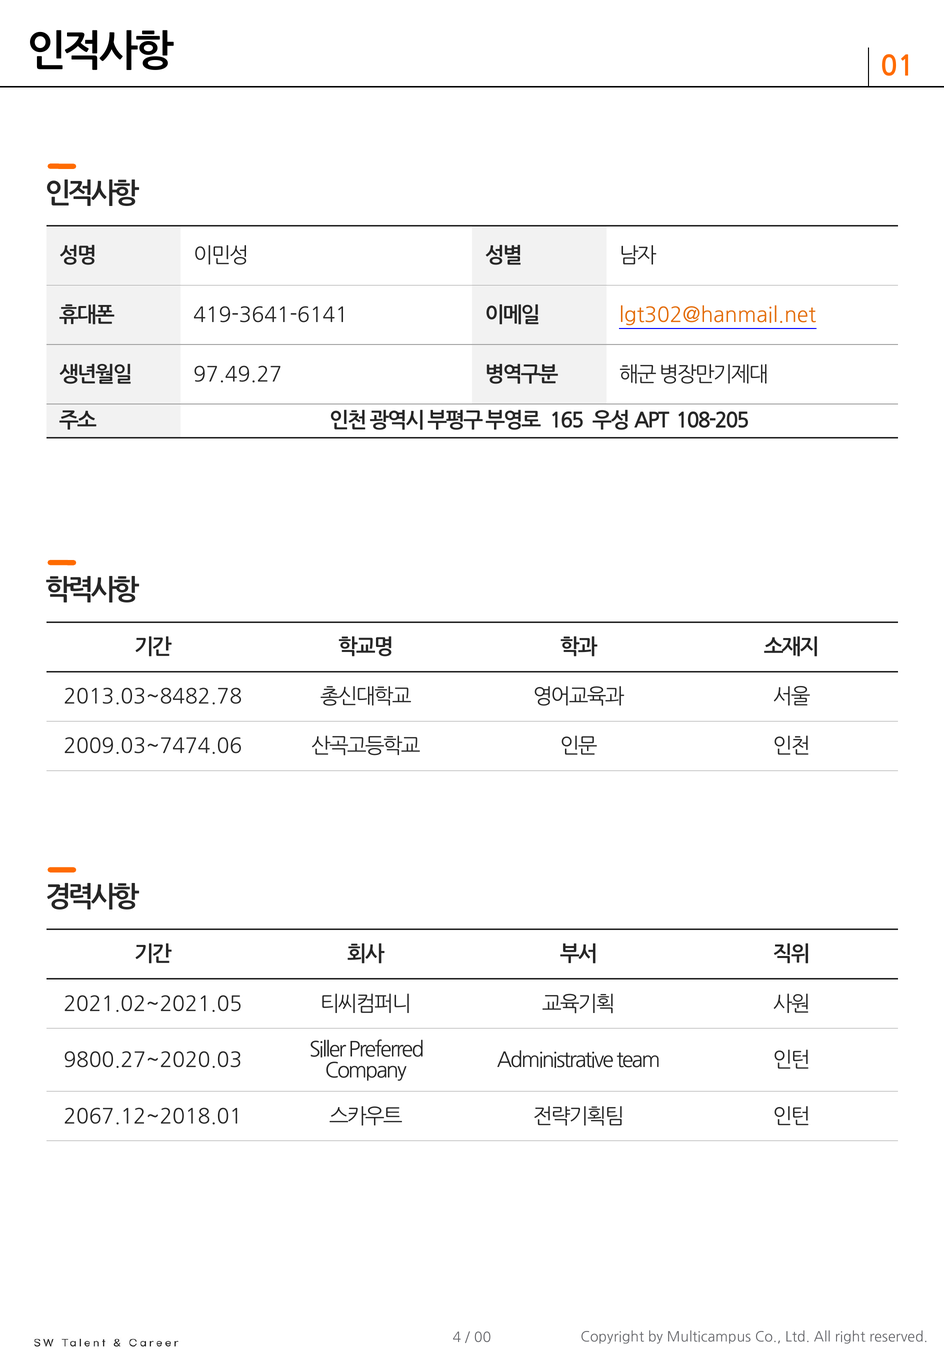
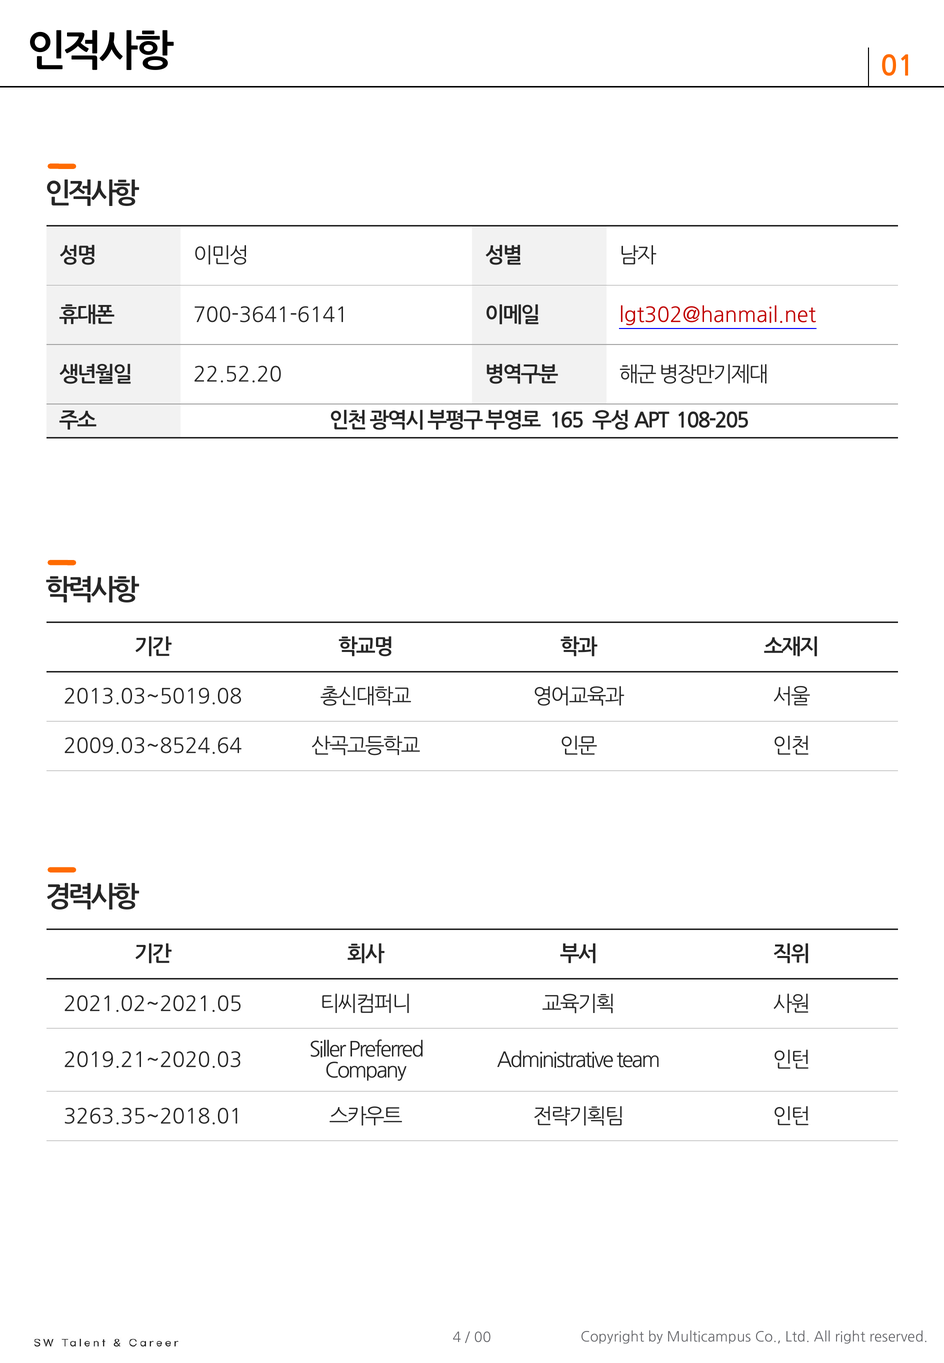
419-3641-6141: 419-3641-6141 -> 700-3641-6141
lgt302@hanmail.net colour: orange -> red
97.49.27: 97.49.27 -> 22.52.20
2013.03~8482.78: 2013.03~8482.78 -> 2013.03~5019.08
2009.03~7474.06: 2009.03~7474.06 -> 2009.03~8524.64
9800.27~2020.03: 9800.27~2020.03 -> 2019.21~2020.03
2067.12~2018.01: 2067.12~2018.01 -> 3263.35~2018.01
